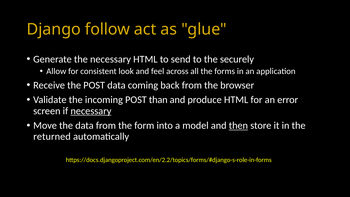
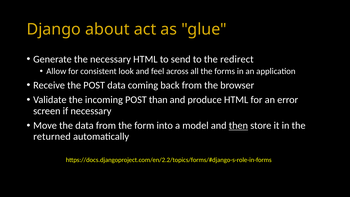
follow: follow -> about
securely: securely -> redirect
necessary at (91, 111) underline: present -> none
